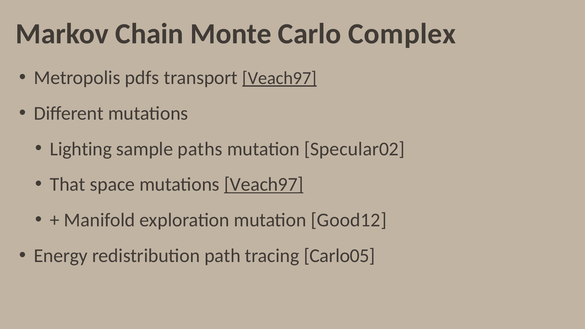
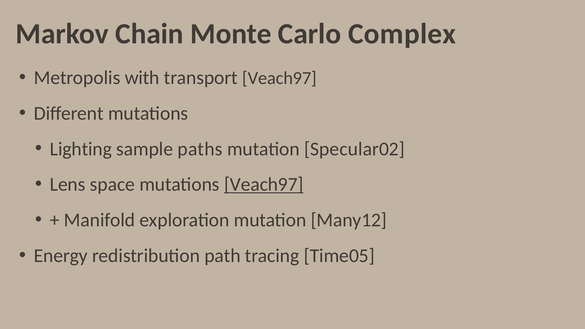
pdfs: pdfs -> with
Veach97 at (280, 78) underline: present -> none
That: That -> Lens
Good12: Good12 -> Many12
Carlo05: Carlo05 -> Time05
